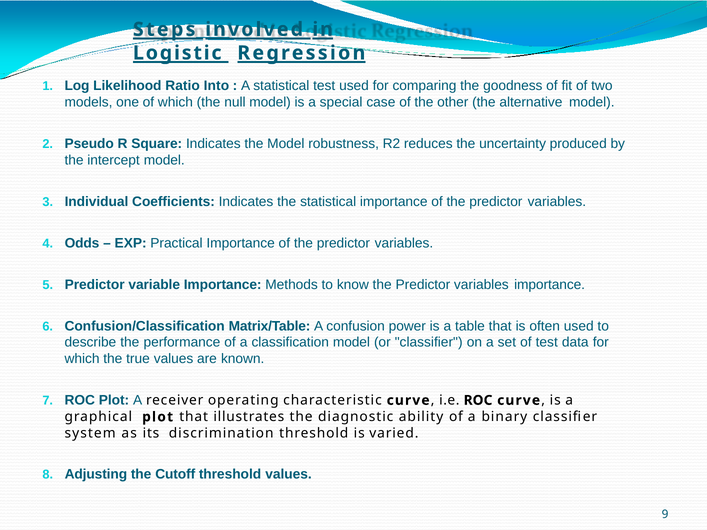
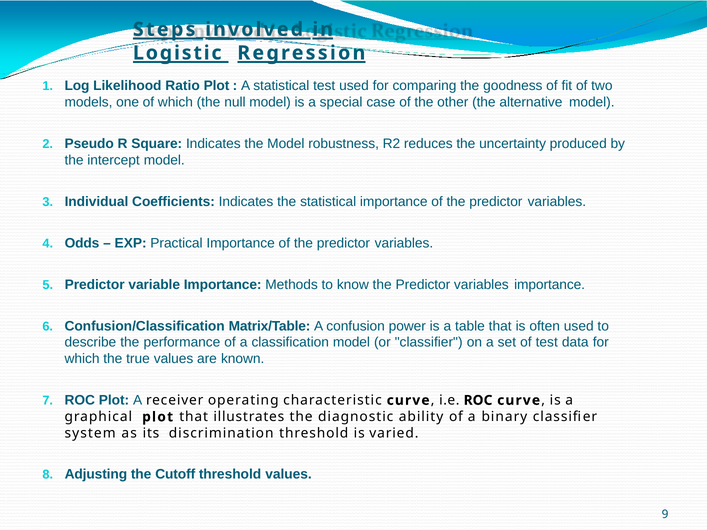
Ratio Into: Into -> Plot
